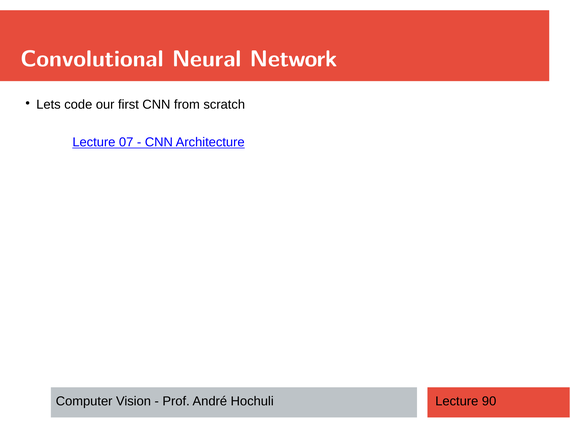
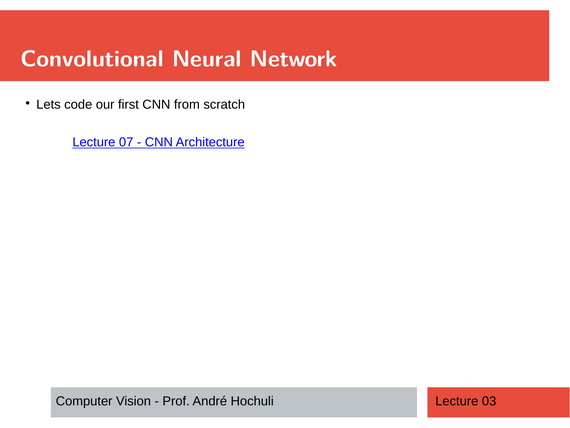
90: 90 -> 03
